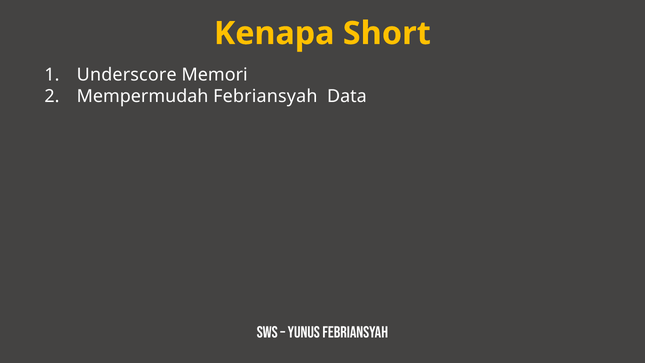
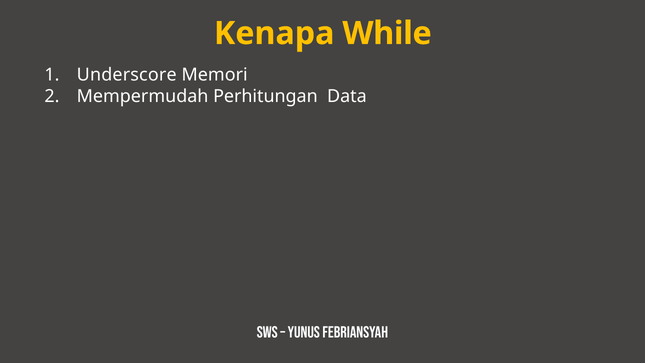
Short: Short -> While
Mempermudah Febriansyah: Febriansyah -> Perhitungan
